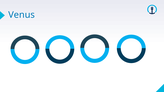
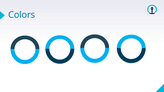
Venus: Venus -> Colors
